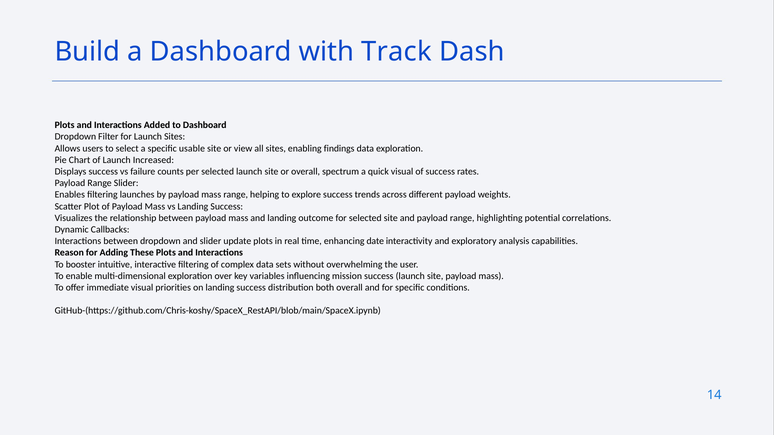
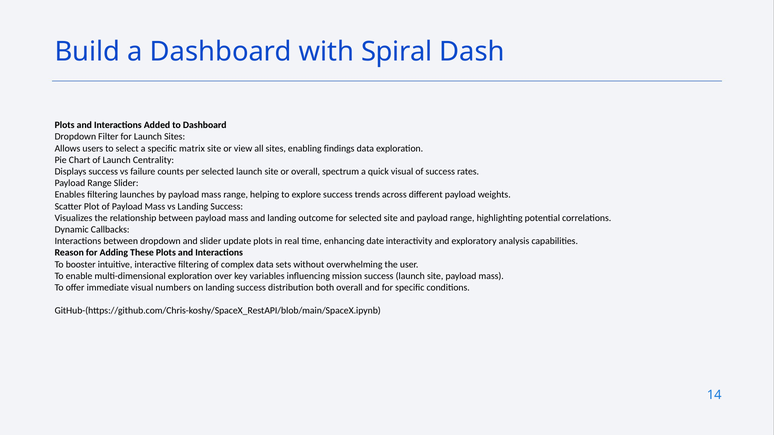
Track: Track -> Spiral
usable: usable -> matrix
Increased: Increased -> Centrality
priorities: priorities -> numbers
